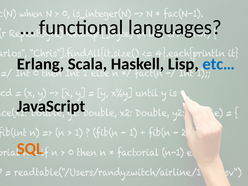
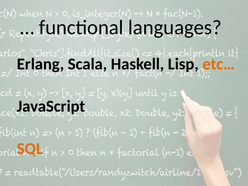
etc… colour: blue -> orange
